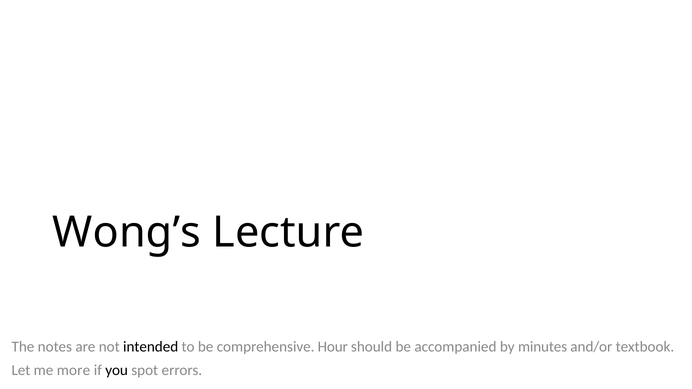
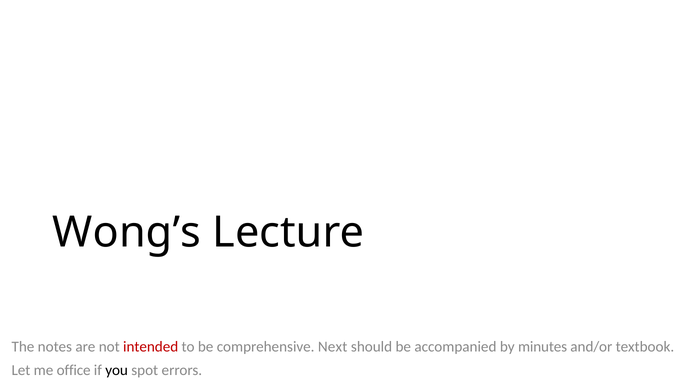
intended colour: black -> red
Hour: Hour -> Next
more: more -> office
